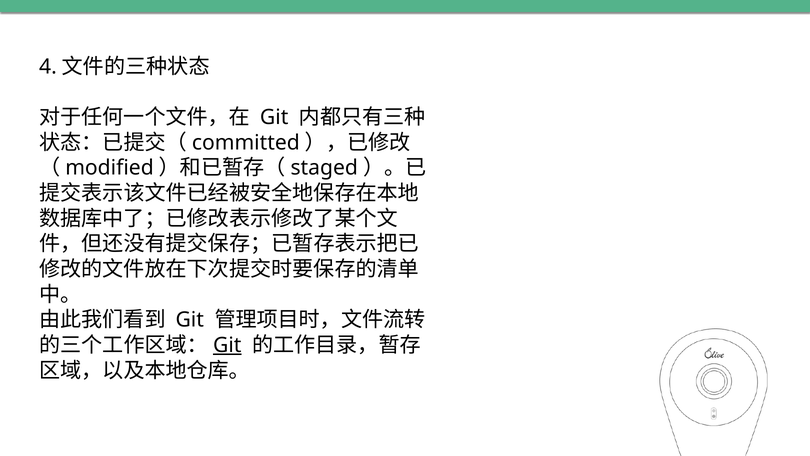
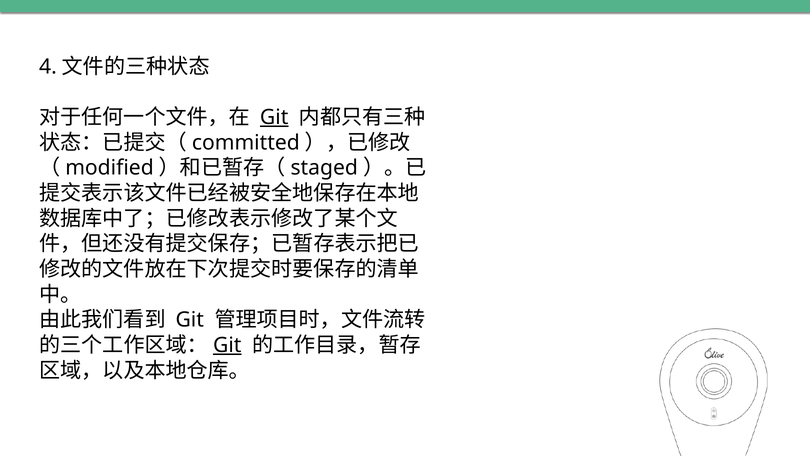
Git at (274, 117) underline: none -> present
